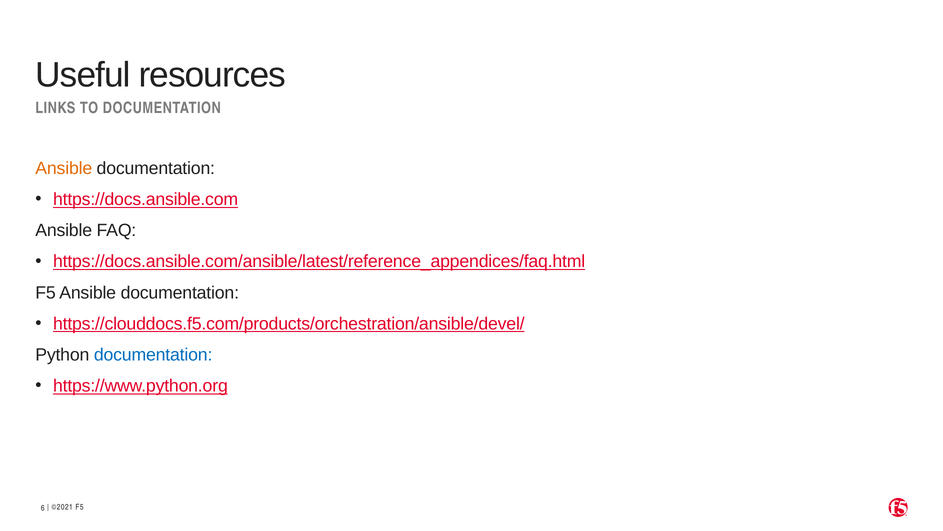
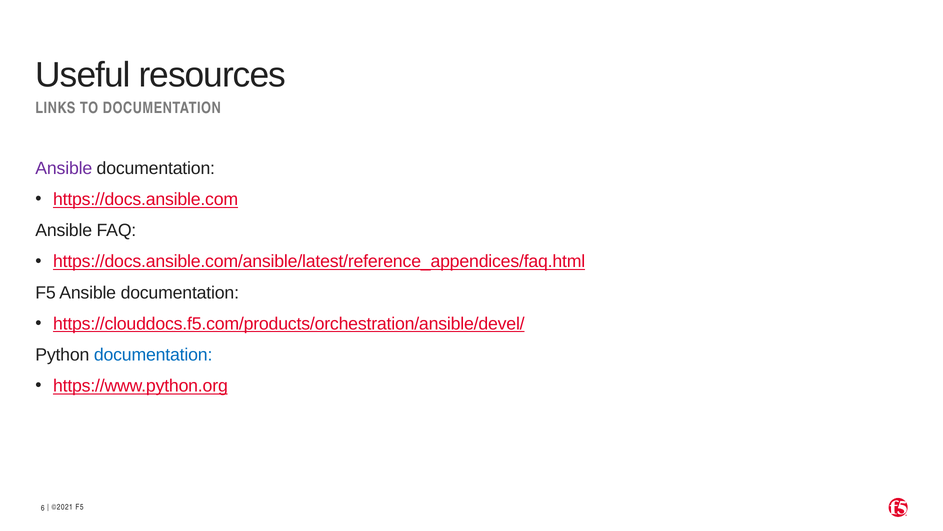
Ansible at (64, 168) colour: orange -> purple
